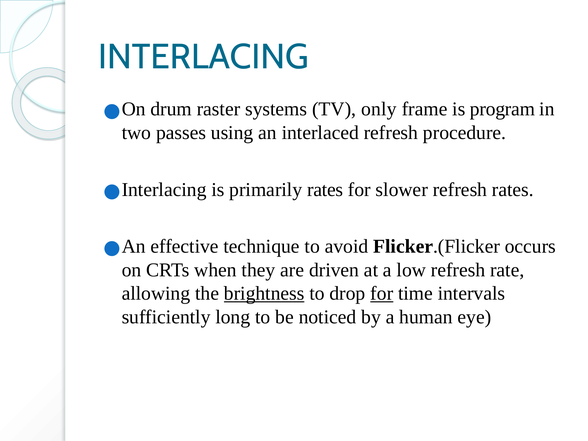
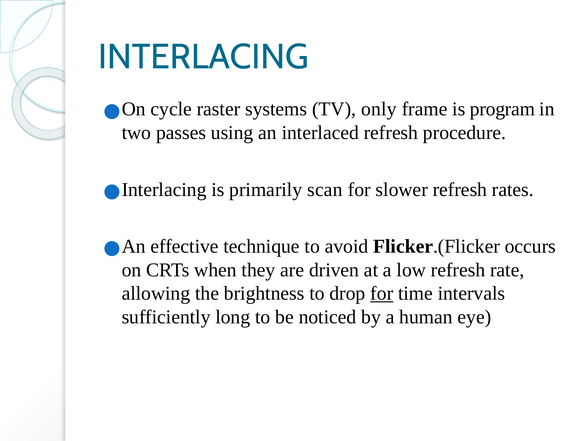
drum: drum -> cycle
primarily rates: rates -> scan
brightness underline: present -> none
